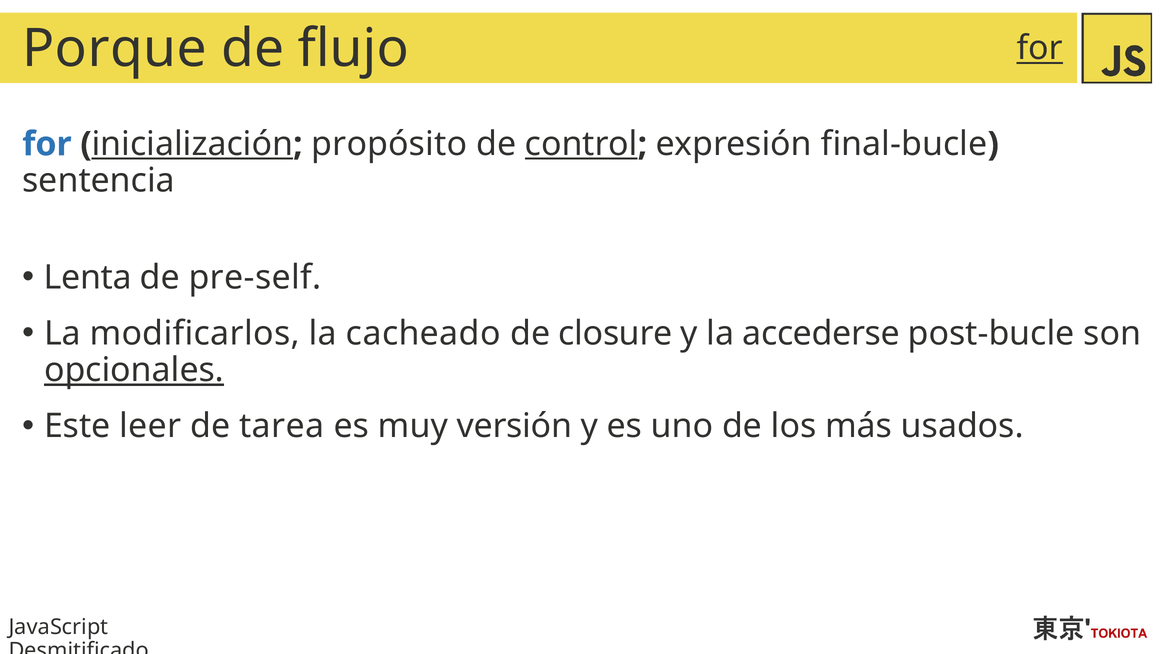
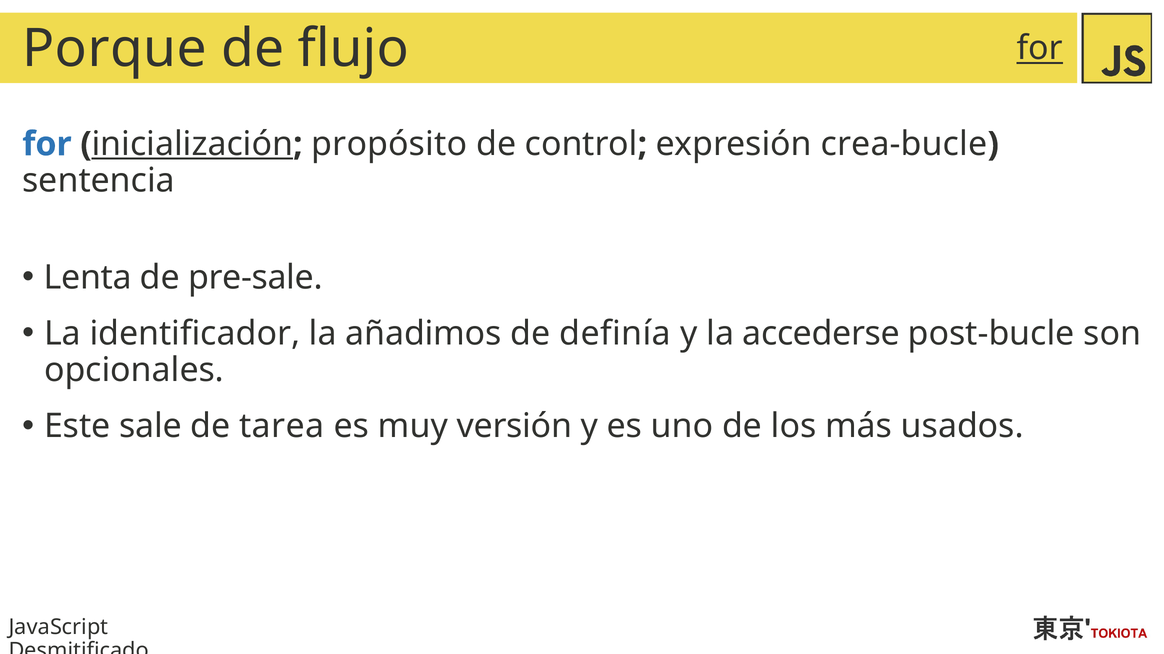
control underline: present -> none
final-bucle: final-bucle -> crea-bucle
pre-self: pre-self -> pre-sale
modificarlos: modificarlos -> identificador
cacheado: cacheado -> añadimos
closure: closure -> definía
opcionales underline: present -> none
leer: leer -> sale
